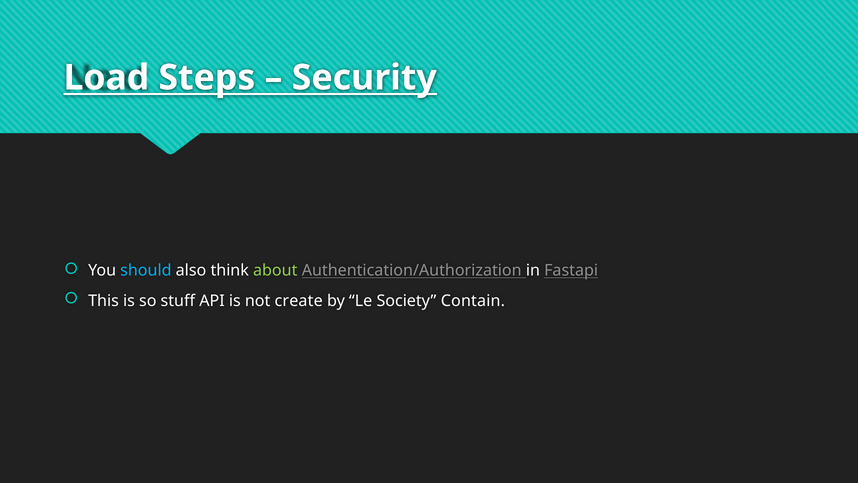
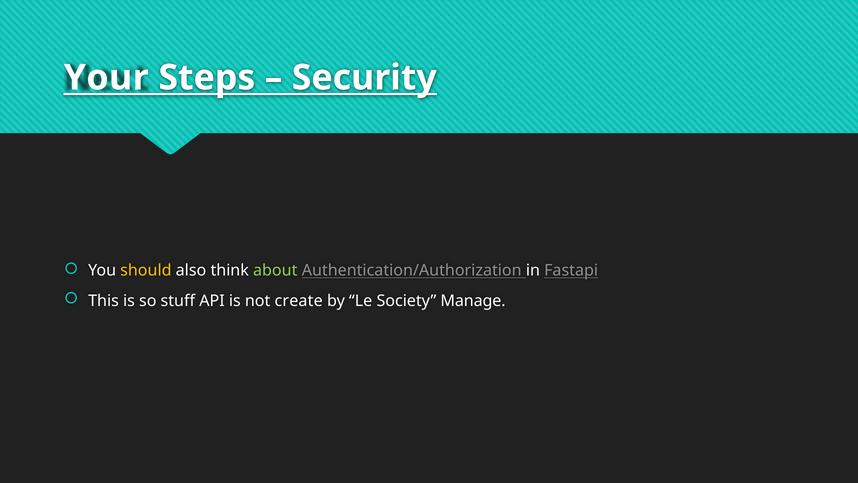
Load: Load -> Your
should colour: light blue -> yellow
Contain: Contain -> Manage
